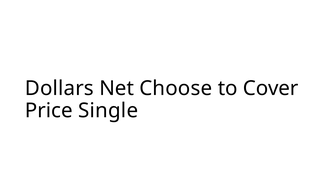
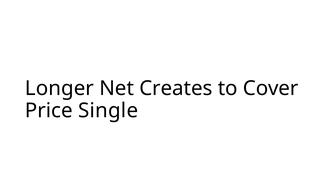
Dollars: Dollars -> Longer
Choose: Choose -> Creates
